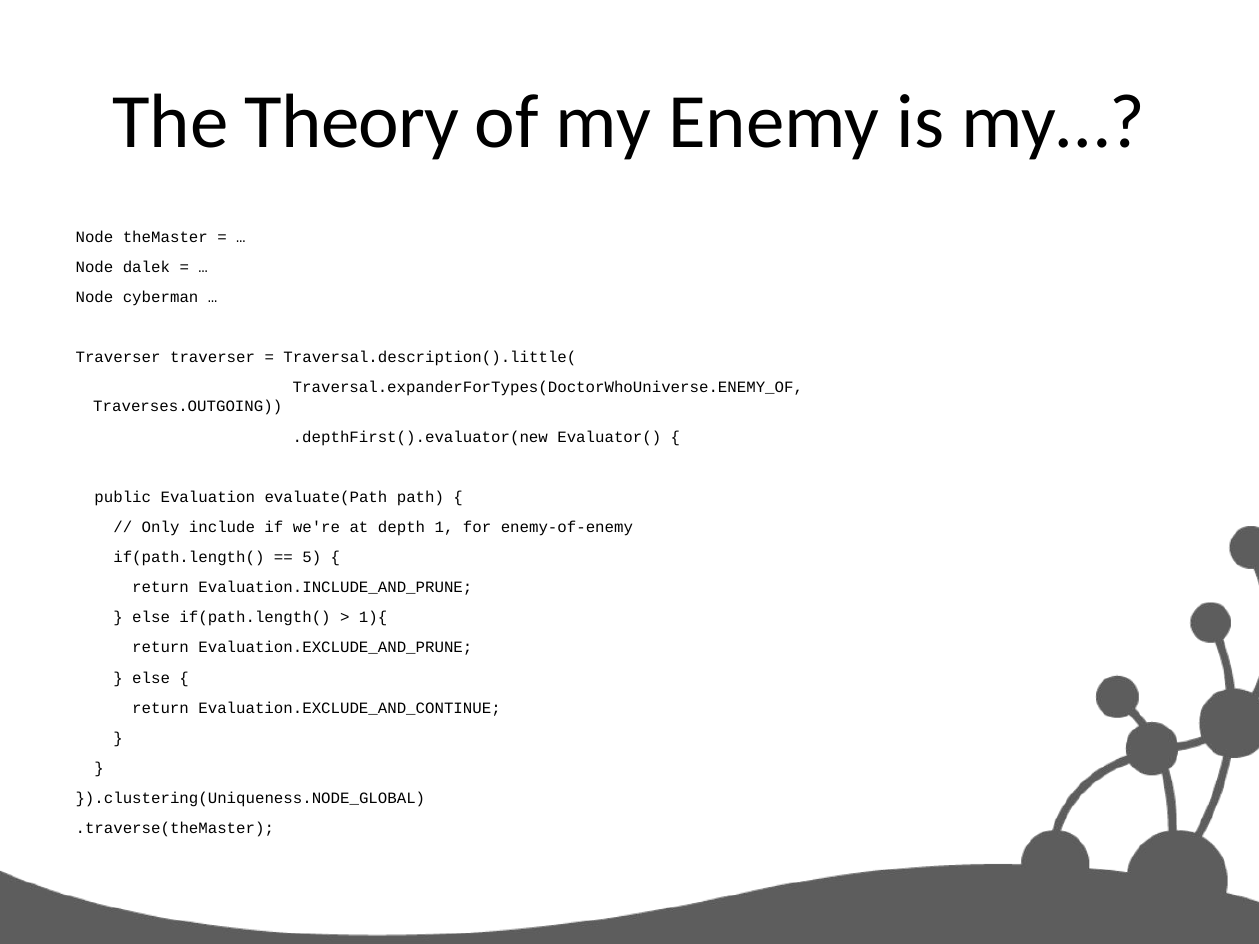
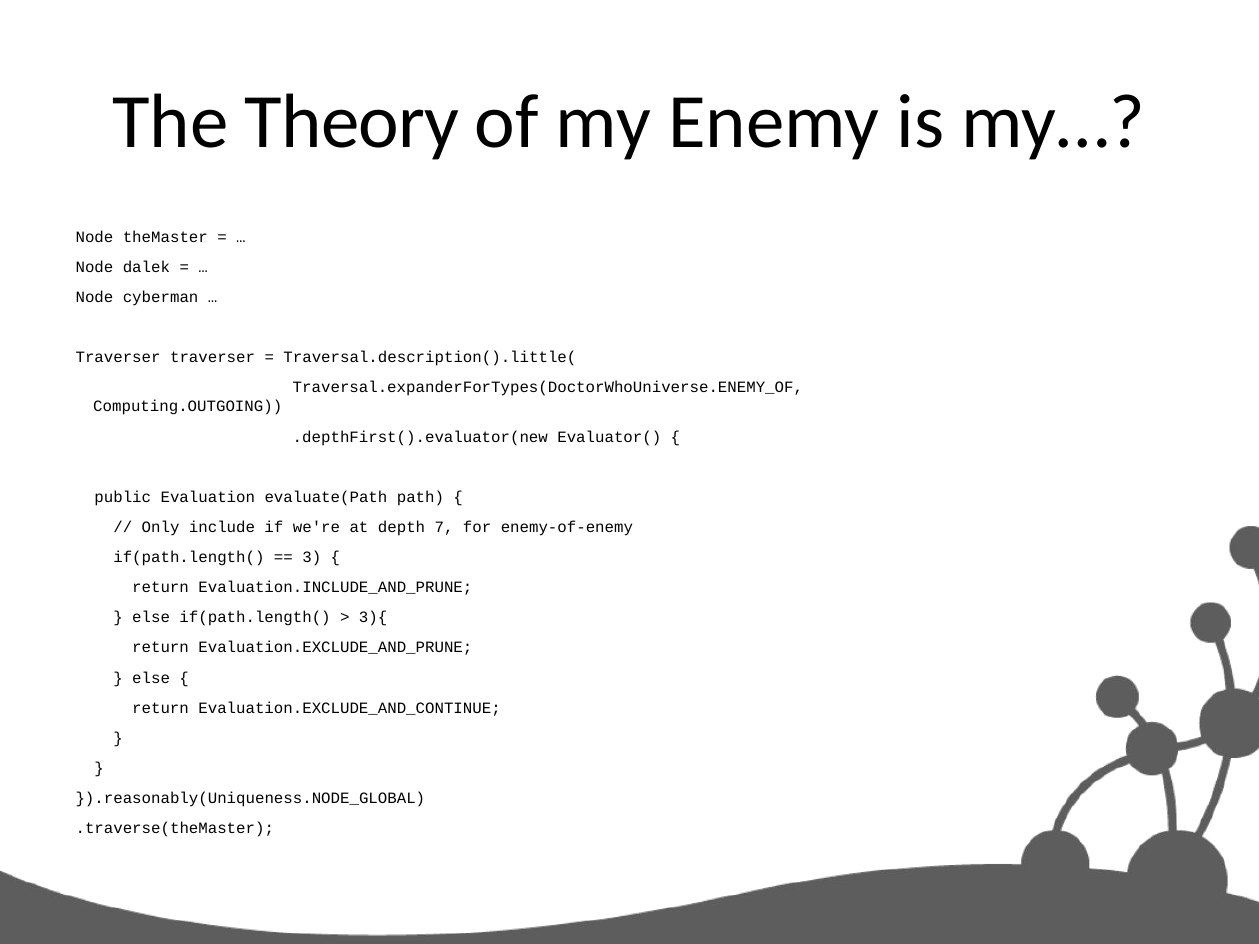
Traverses.OUTGOING: Traverses.OUTGOING -> Computing.OUTGOING
1: 1 -> 7
5: 5 -> 3
1){: 1){ -> 3){
}).clustering(Uniqueness.NODE_GLOBAL: }).clustering(Uniqueness.NODE_GLOBAL -> }).reasonably(Uniqueness.NODE_GLOBAL
